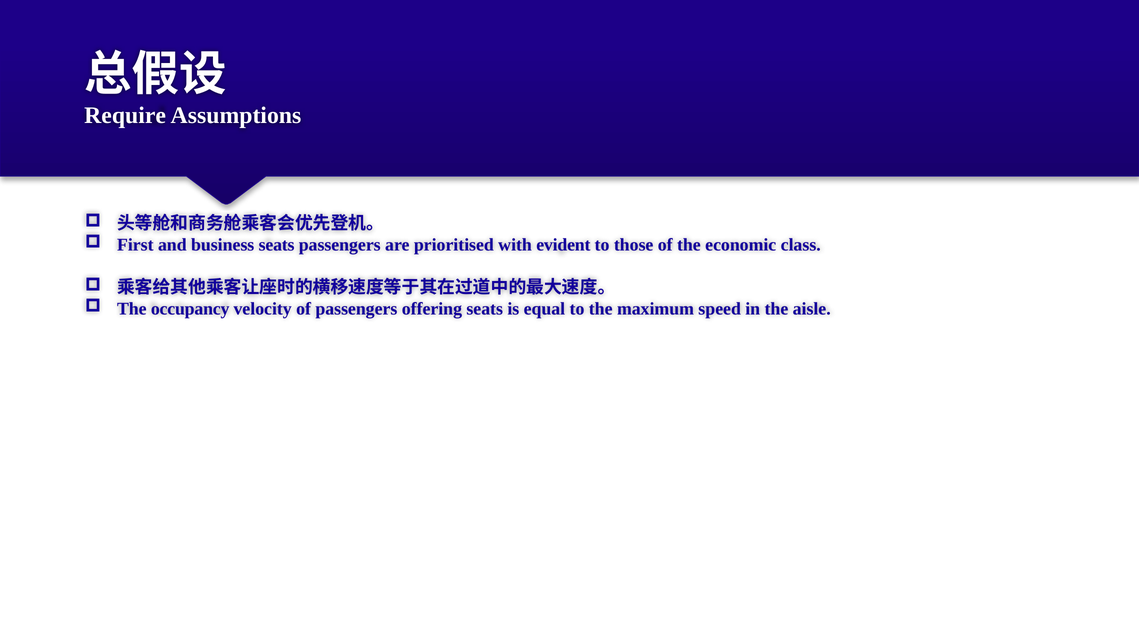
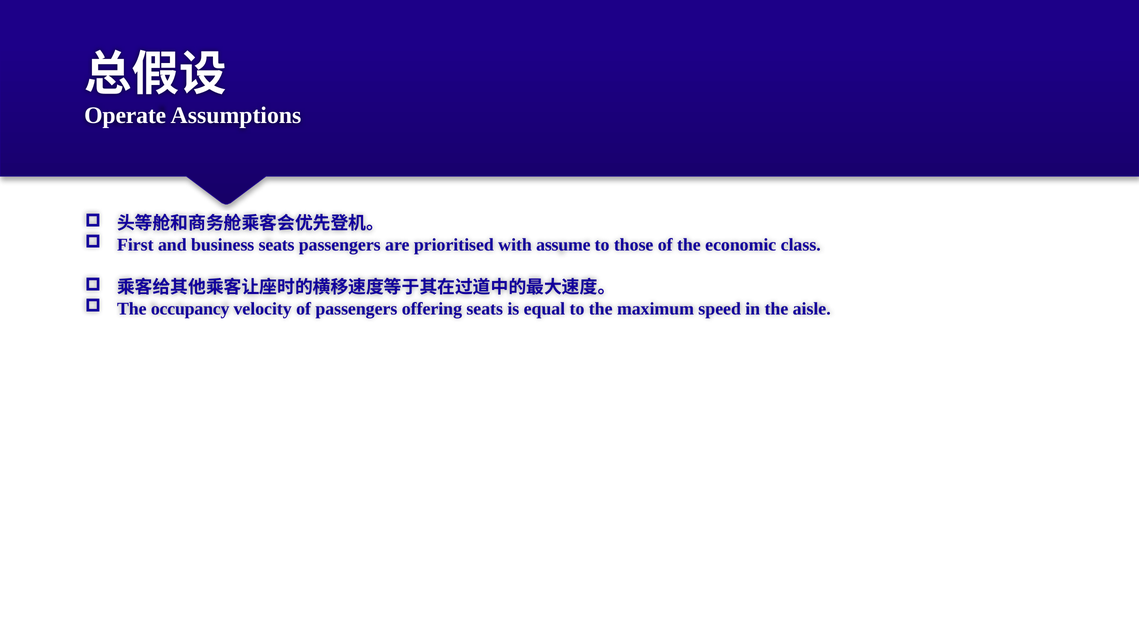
Require: Require -> Operate
evident: evident -> assume
